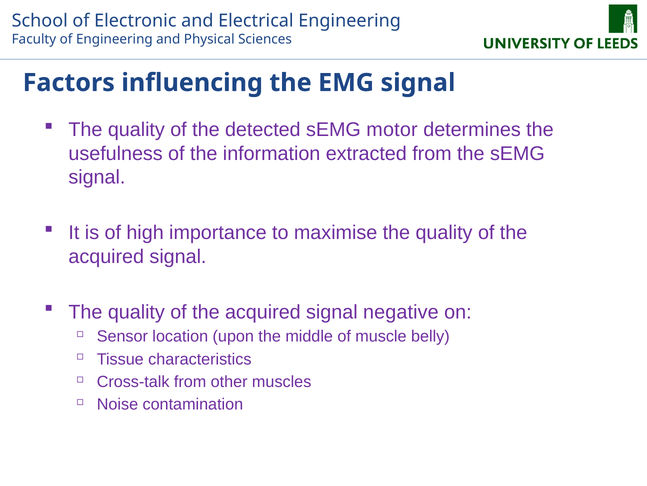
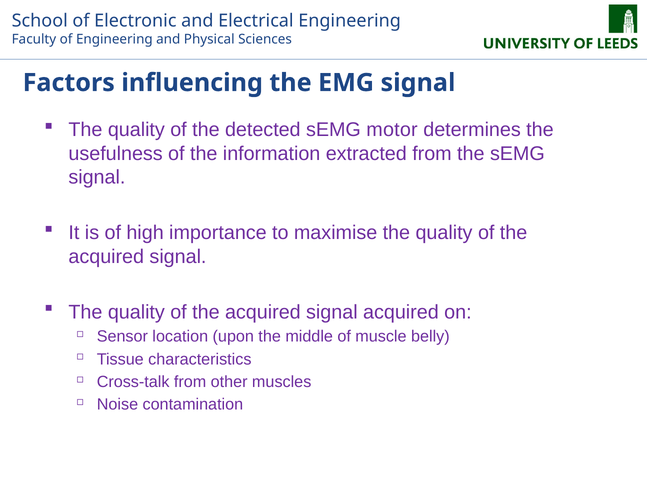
signal negative: negative -> acquired
